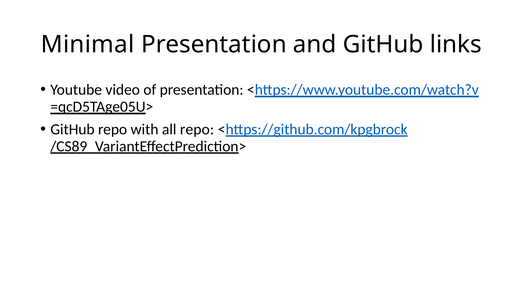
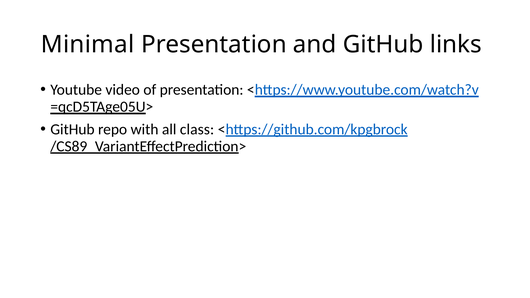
all repo: repo -> class
